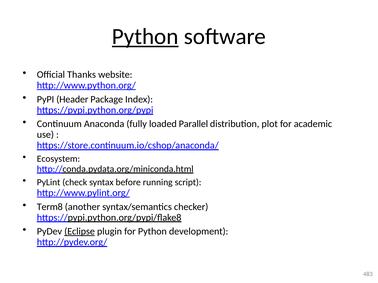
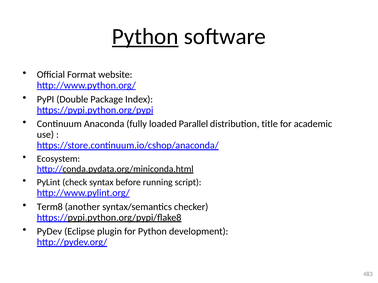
Thanks: Thanks -> Format
Header: Header -> Double
plot: plot -> title
Eclipse underline: present -> none
